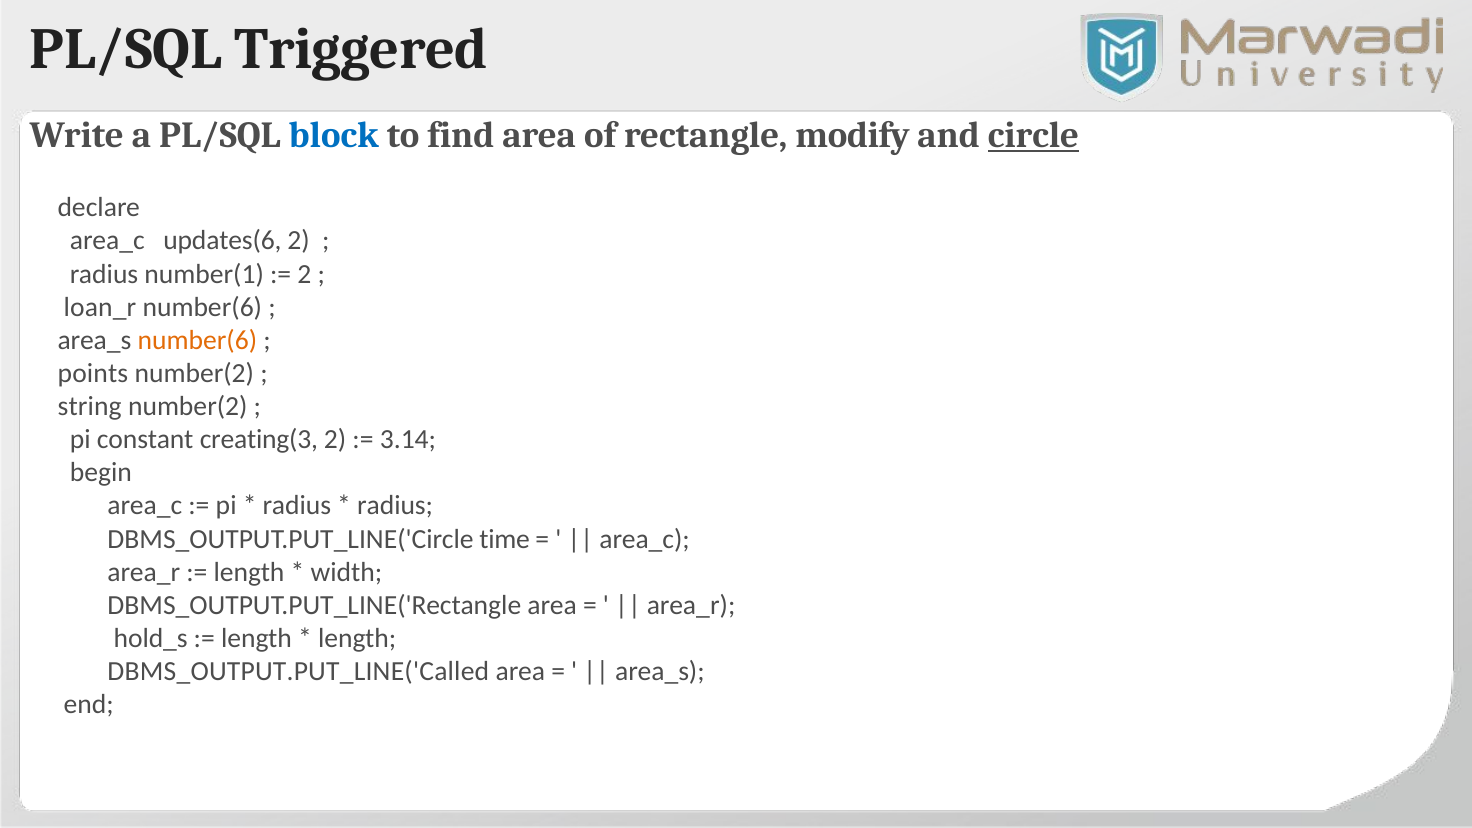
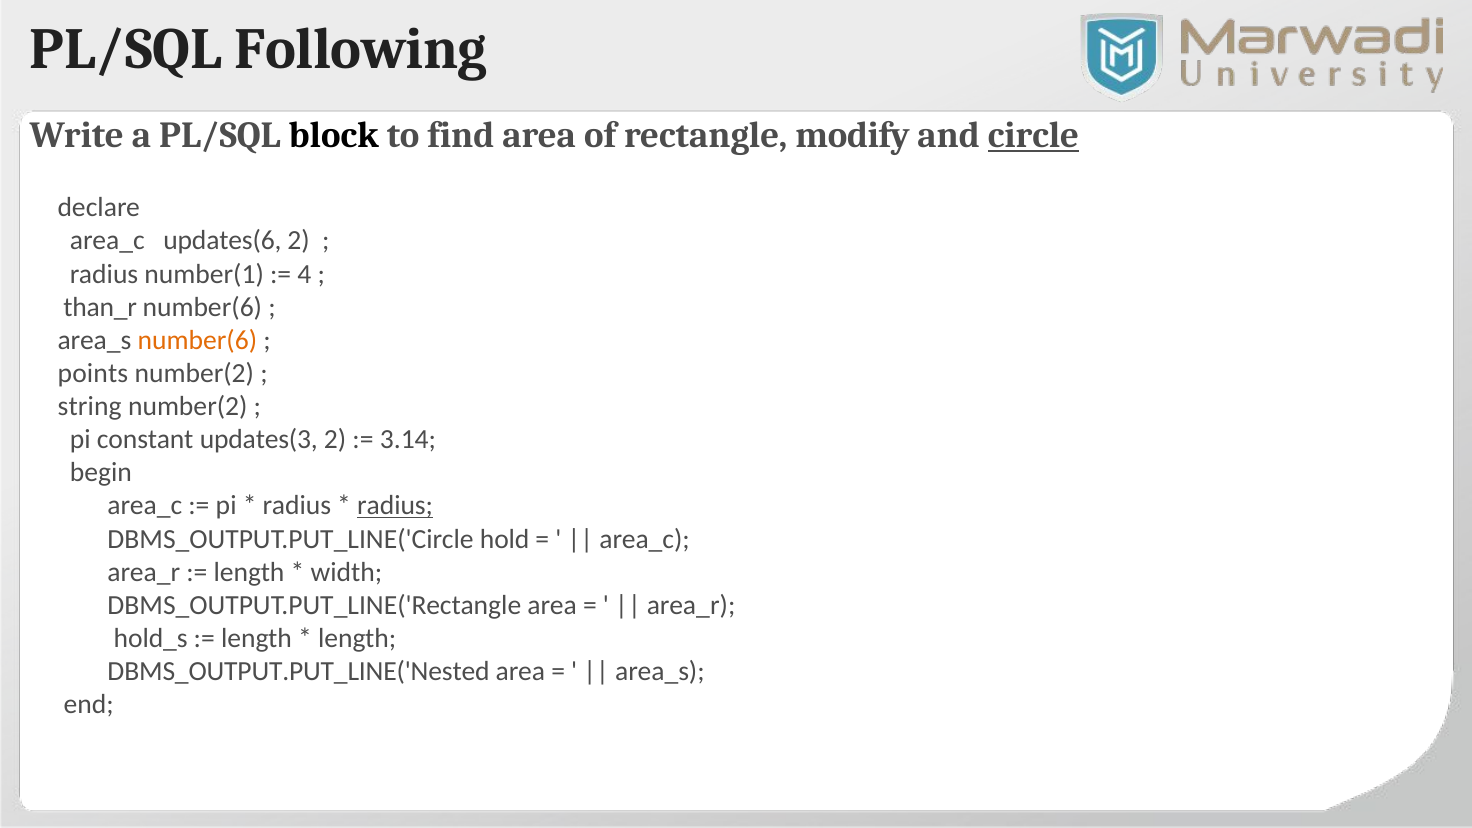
Triggered: Triggered -> Following
block colour: blue -> black
2 at (304, 274): 2 -> 4
loan_r: loan_r -> than_r
creating(3: creating(3 -> updates(3
radius at (395, 506) underline: none -> present
time: time -> hold
DBMS_OUTPUT.PUT_LINE('Called: DBMS_OUTPUT.PUT_LINE('Called -> DBMS_OUTPUT.PUT_LINE('Nested
